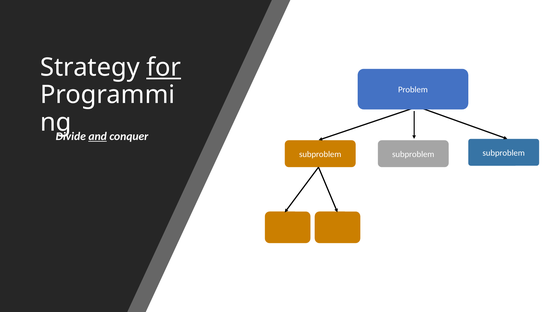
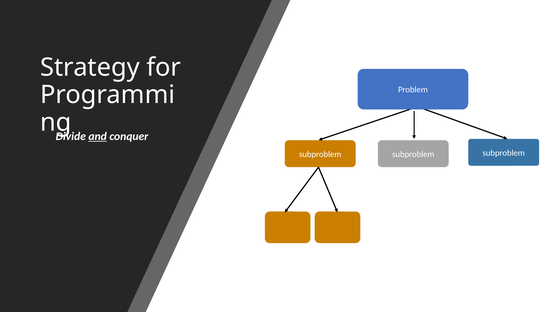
for underline: present -> none
